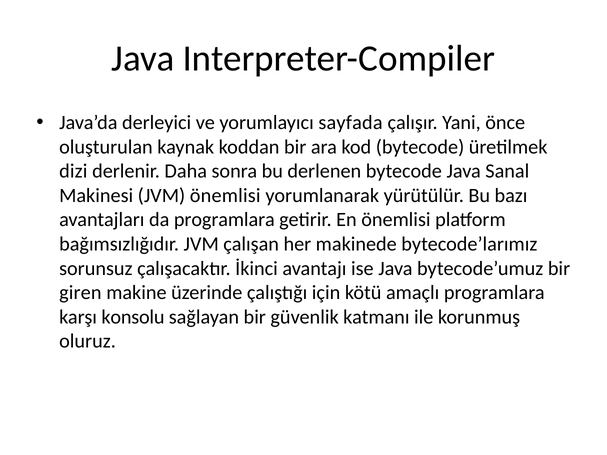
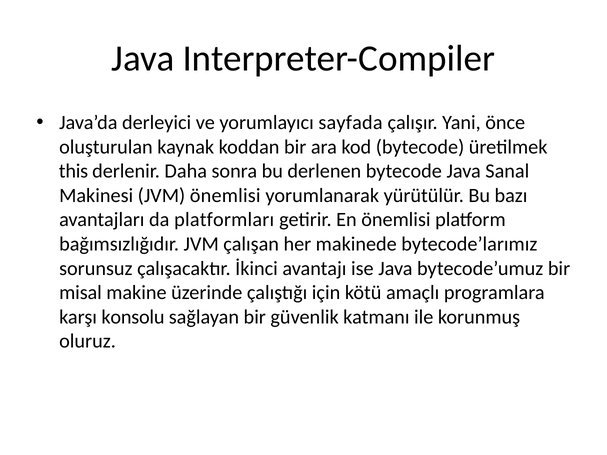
dizi: dizi -> this
da programlara: programlara -> platformları
giren: giren -> misal
